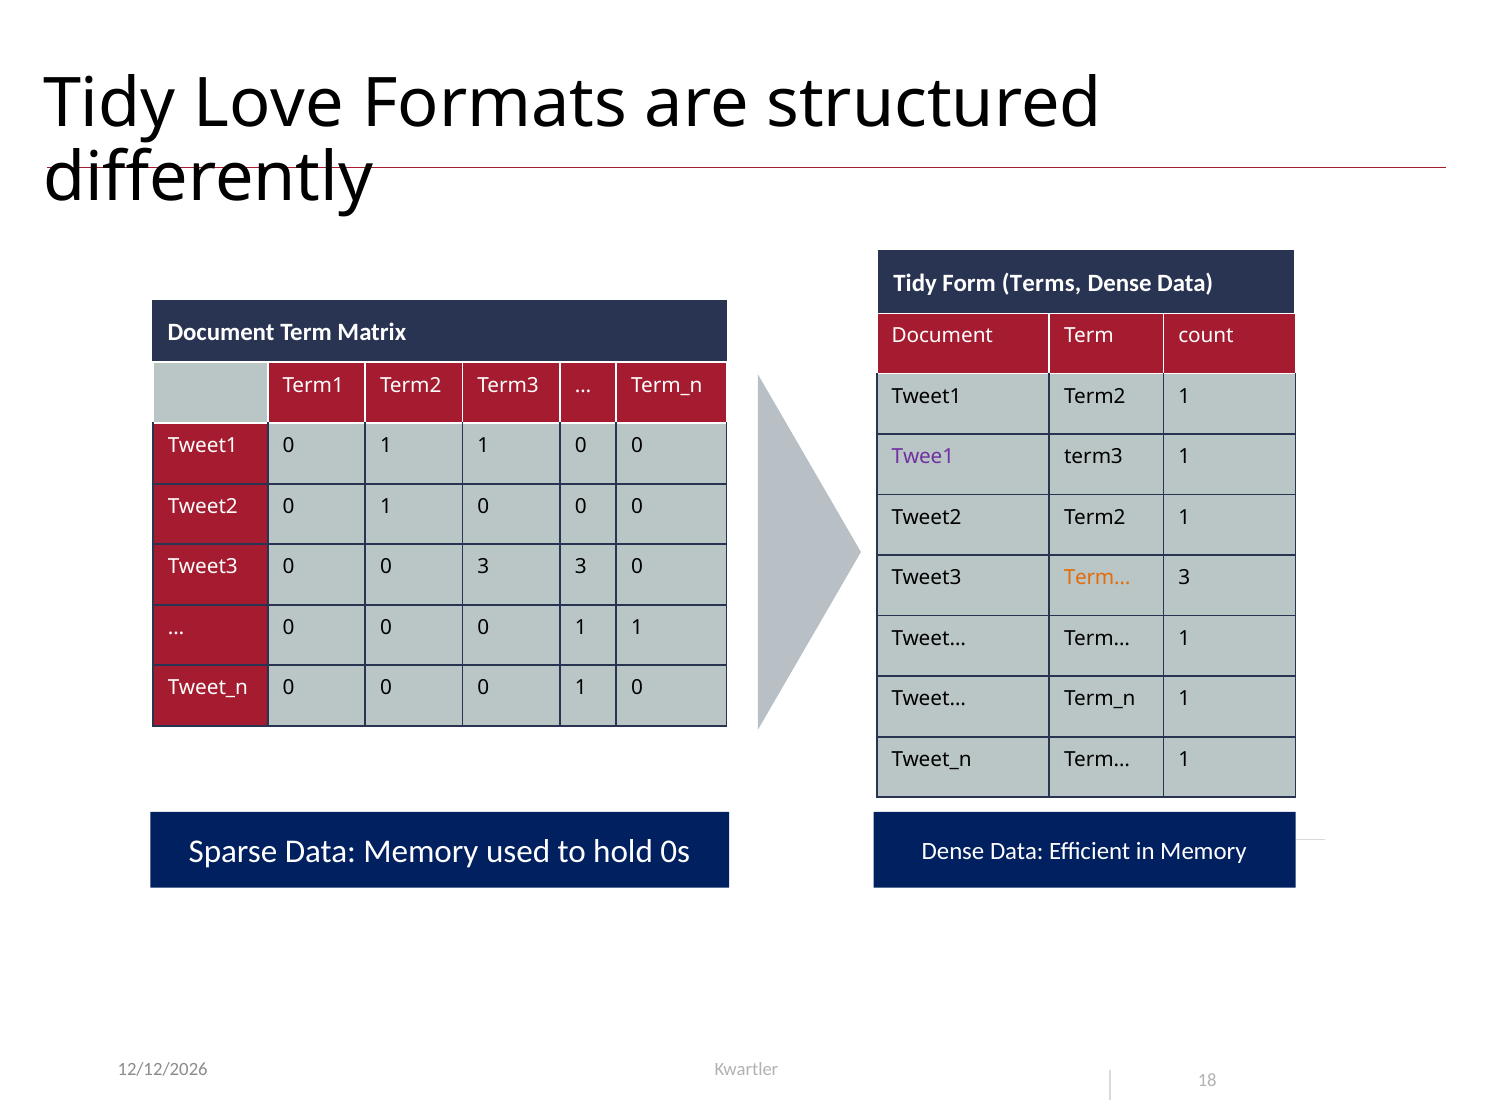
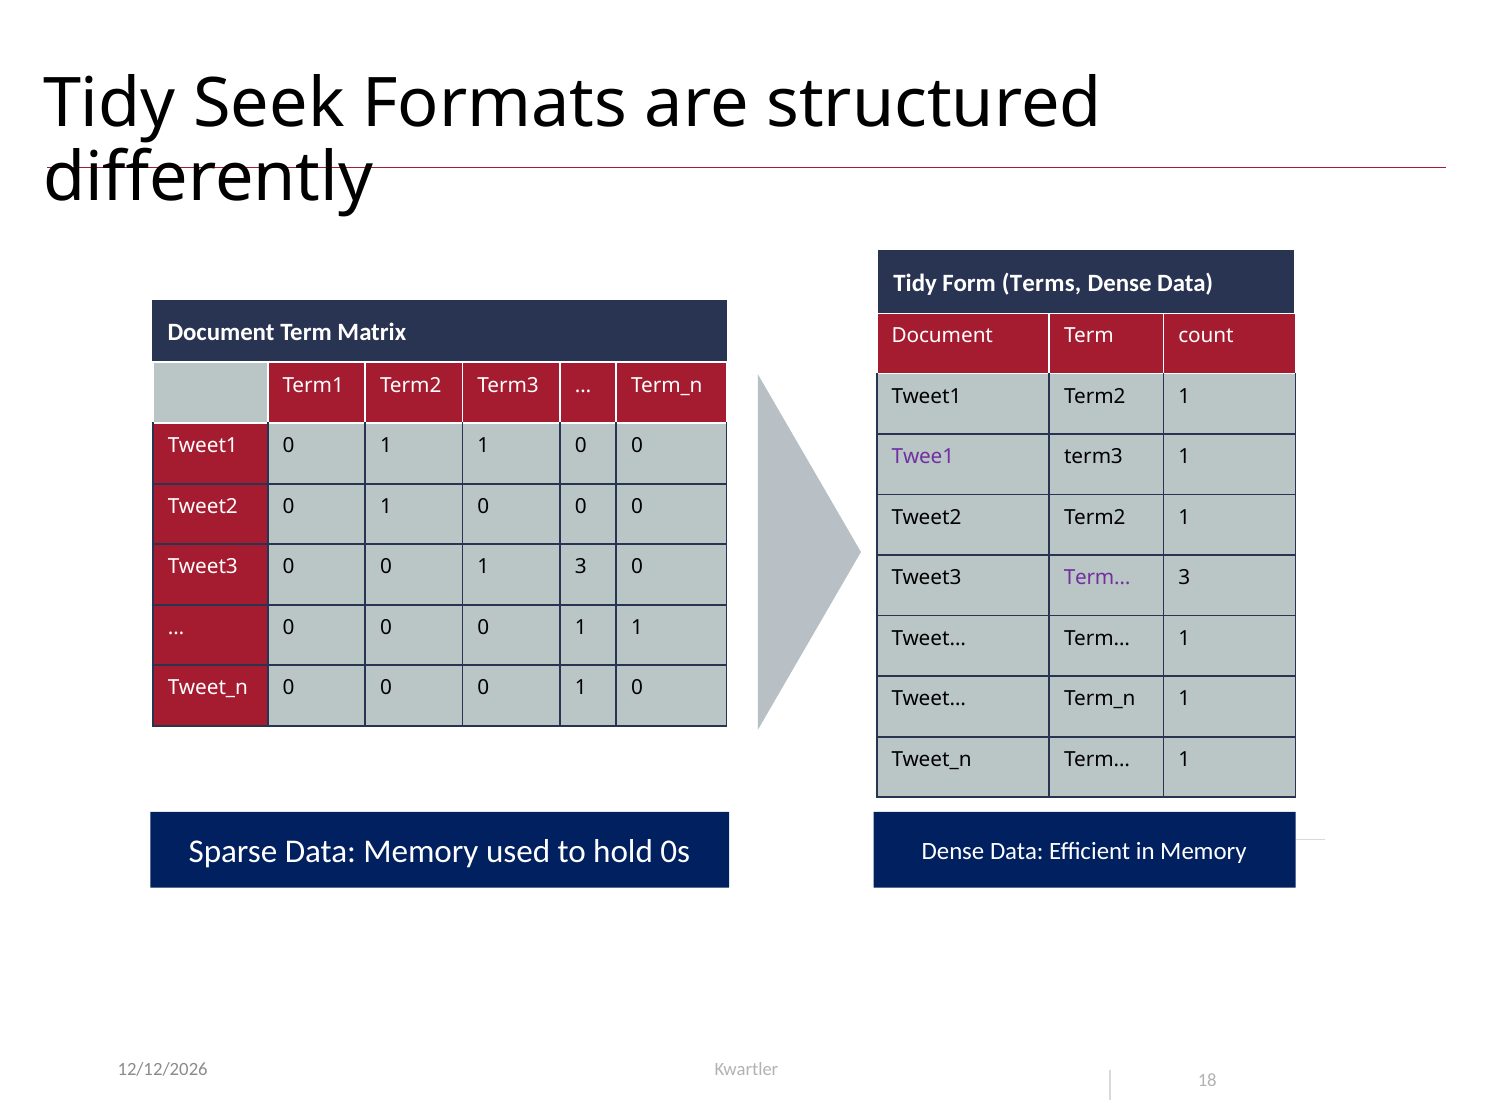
Love: Love -> Seek
Tweet3 0 0 3: 3 -> 1
Term… at (1097, 578) colour: orange -> purple
